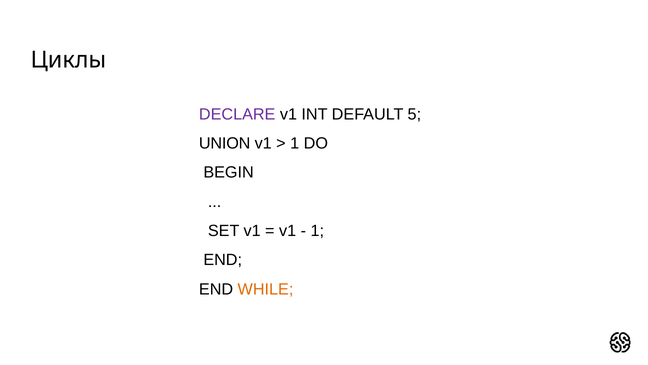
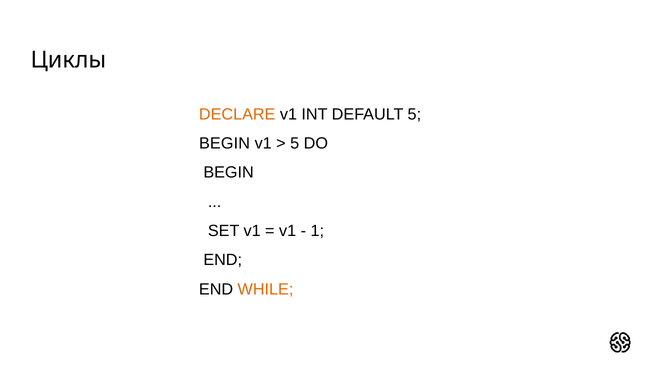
DECLARE colour: purple -> orange
UNION at (225, 143): UNION -> BEGIN
1 at (295, 143): 1 -> 5
